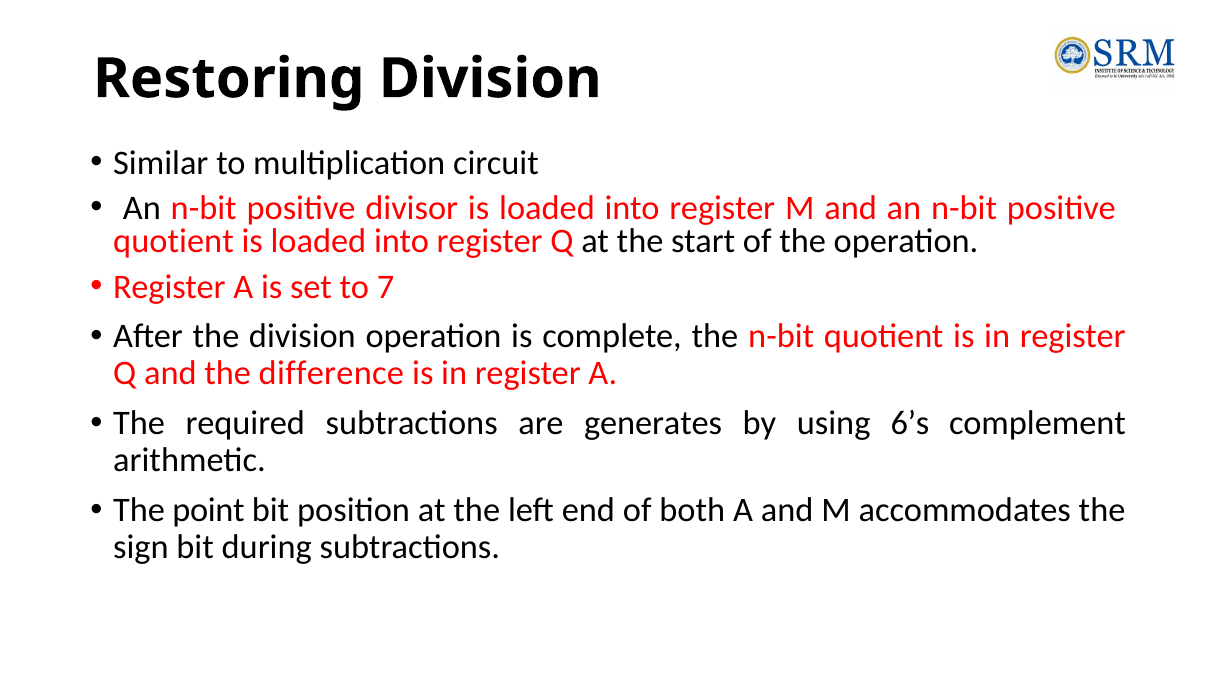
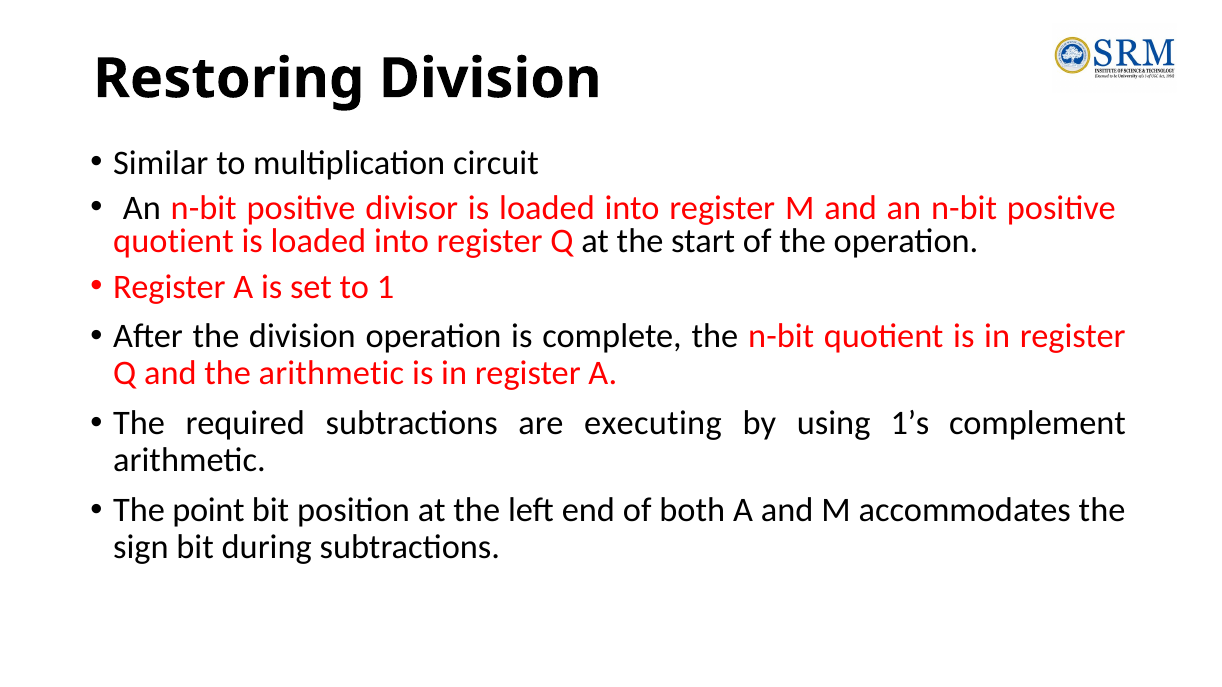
7: 7 -> 1
the difference: difference -> arithmetic
generates: generates -> executing
6’s: 6’s -> 1’s
